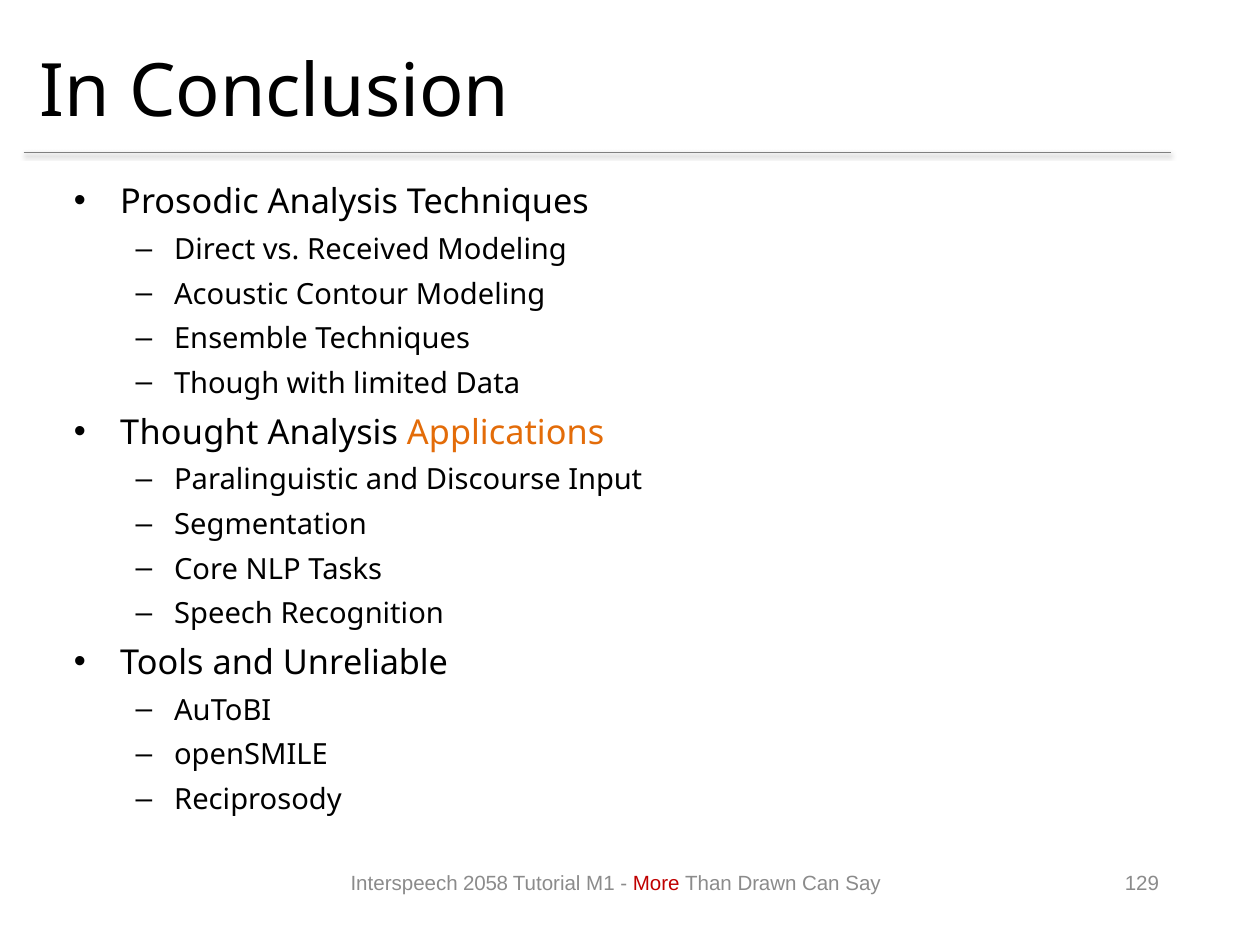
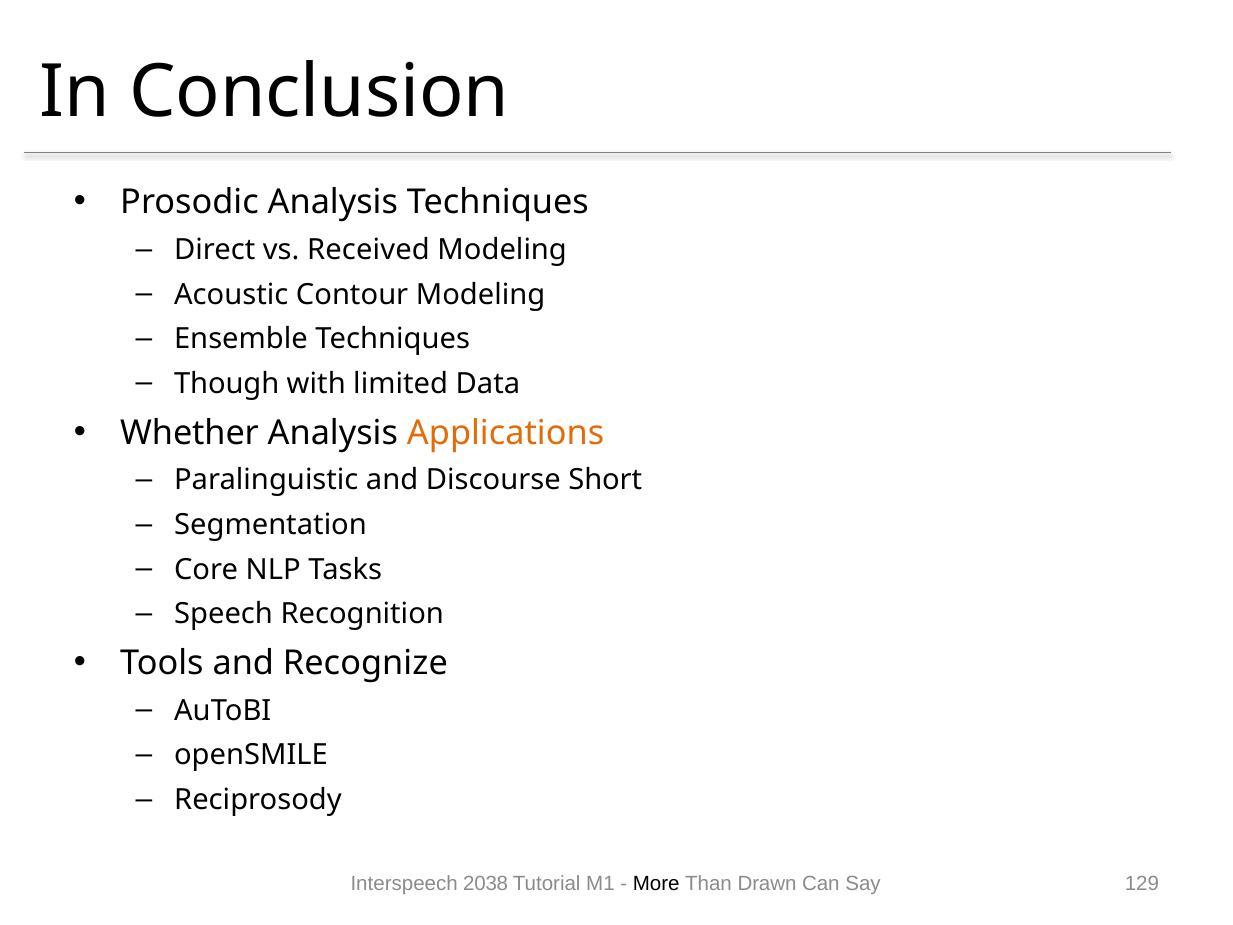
Thought: Thought -> Whether
Input: Input -> Short
Unreliable: Unreliable -> Recognize
2058: 2058 -> 2038
More colour: red -> black
